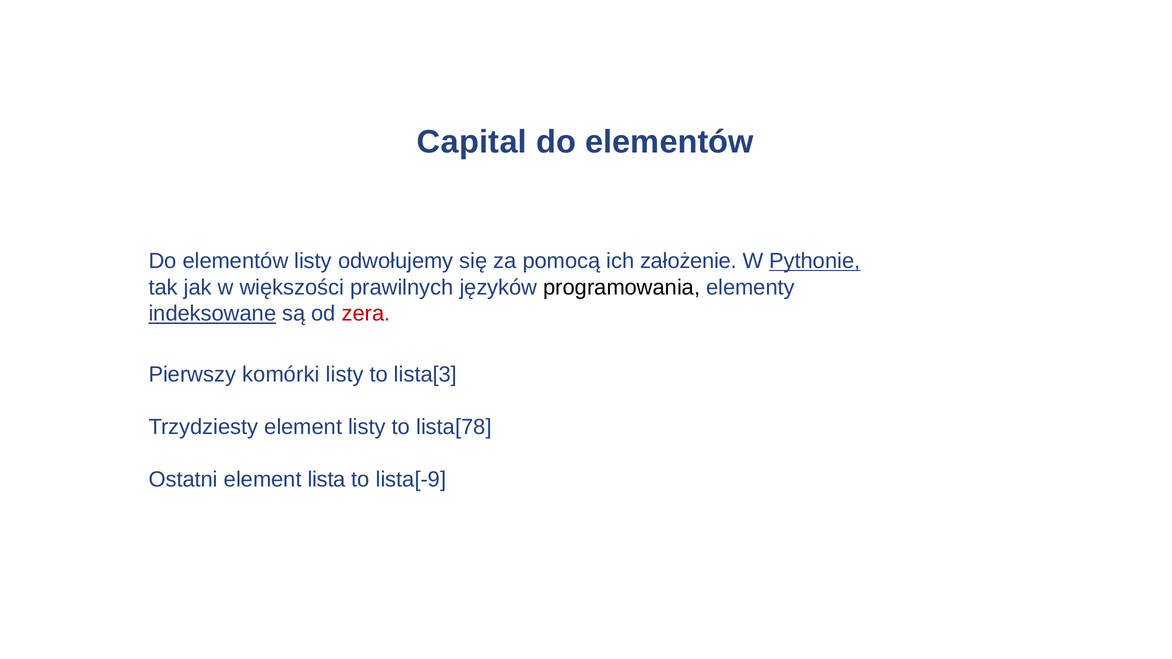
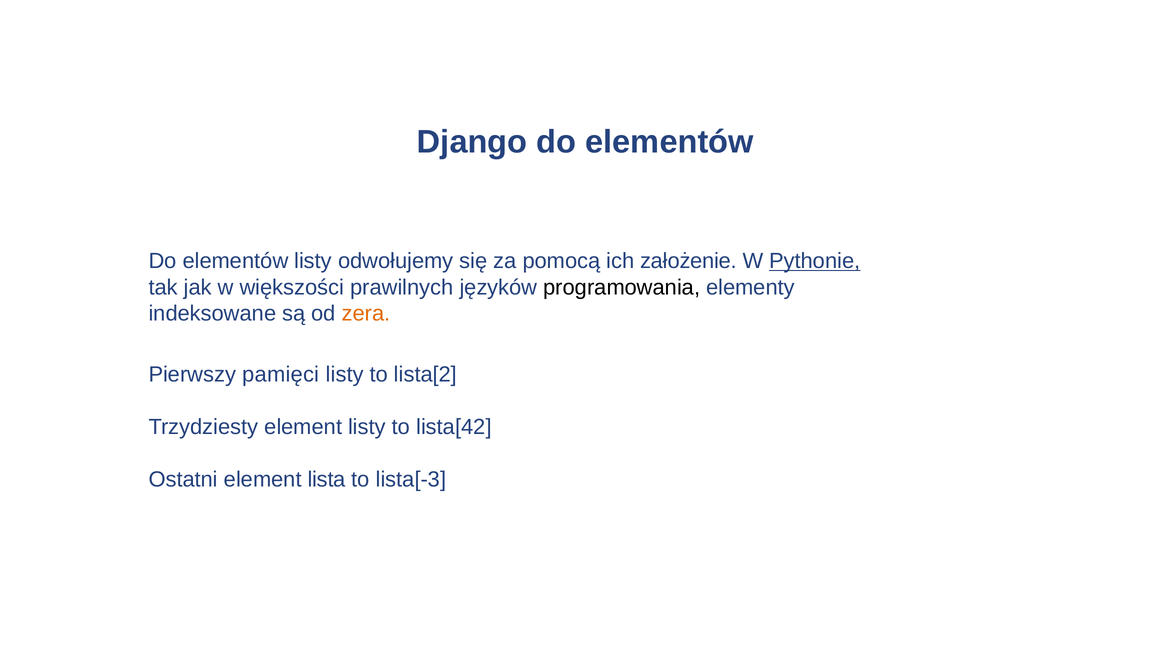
Capital: Capital -> Django
indeksowane underline: present -> none
zera colour: red -> orange
komórki: komórki -> pamięci
lista[3: lista[3 -> lista[2
lista[78: lista[78 -> lista[42
lista[-9: lista[-9 -> lista[-3
